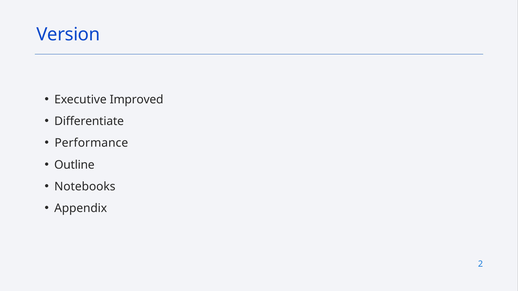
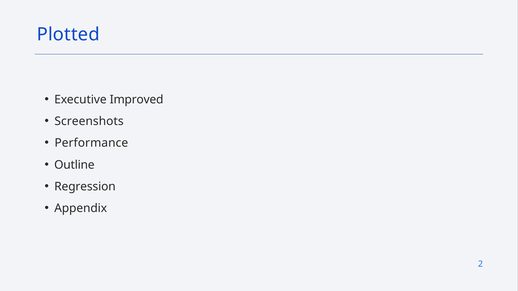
Version: Version -> Plotted
Differentiate: Differentiate -> Screenshots
Notebooks: Notebooks -> Regression
